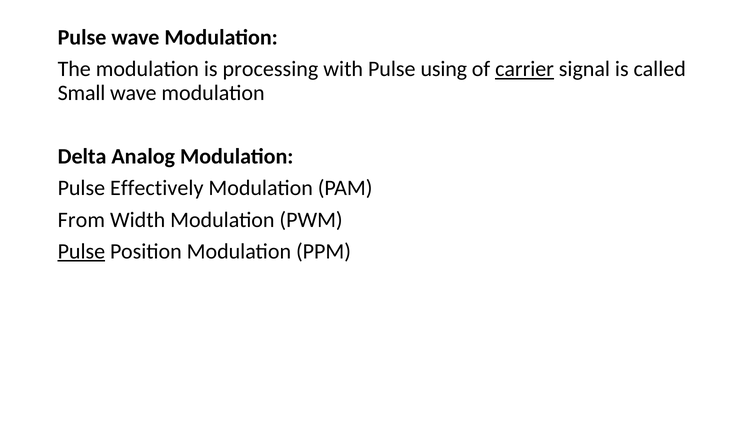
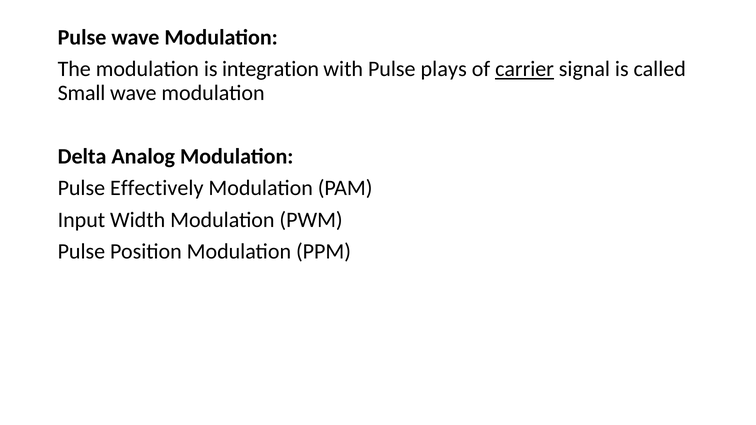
processing: processing -> integration
using: using -> plays
From: From -> Input
Pulse at (81, 252) underline: present -> none
